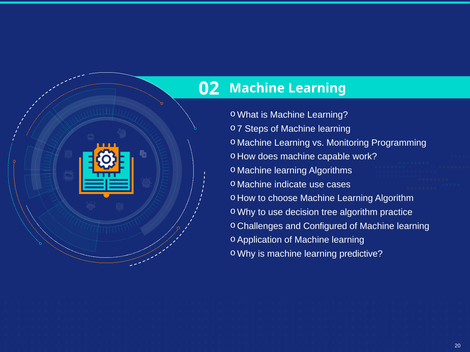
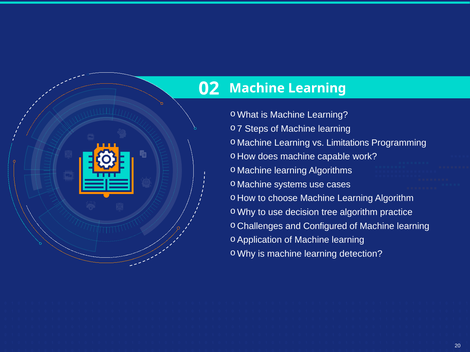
Monitoring: Monitoring -> Limitations
indicate: indicate -> systems
predictive: predictive -> detection
